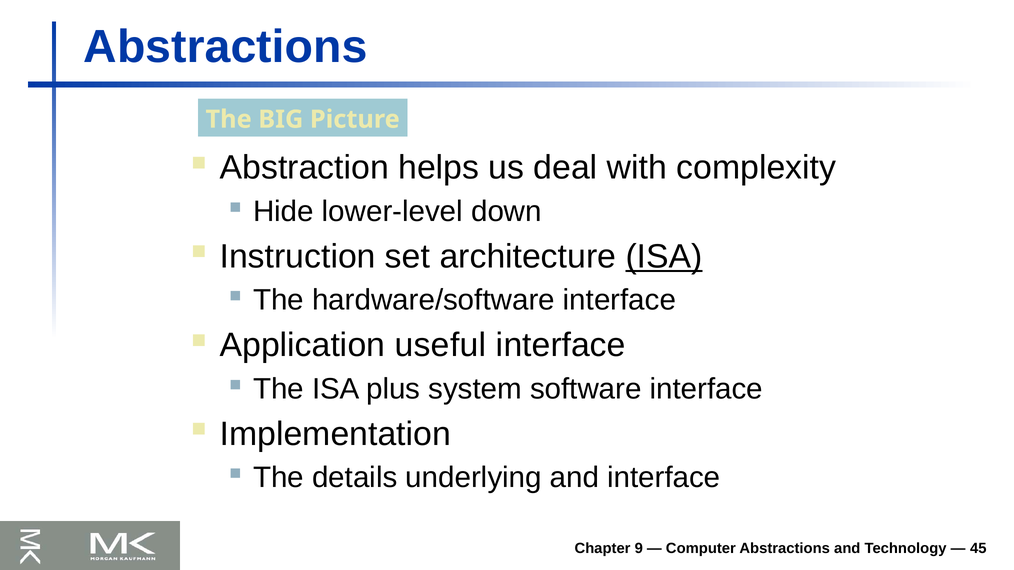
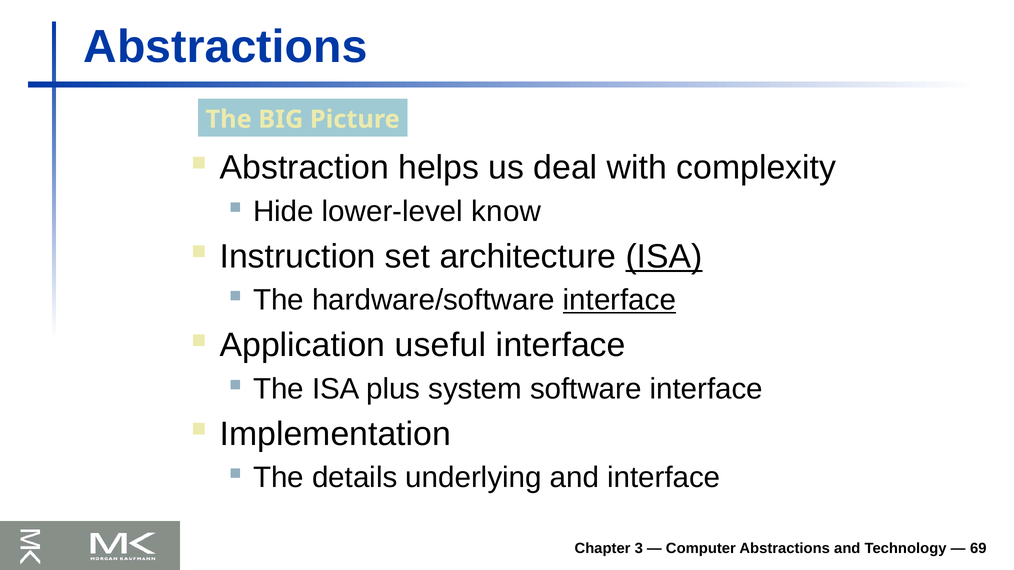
down: down -> know
interface at (620, 300) underline: none -> present
9: 9 -> 3
45: 45 -> 69
